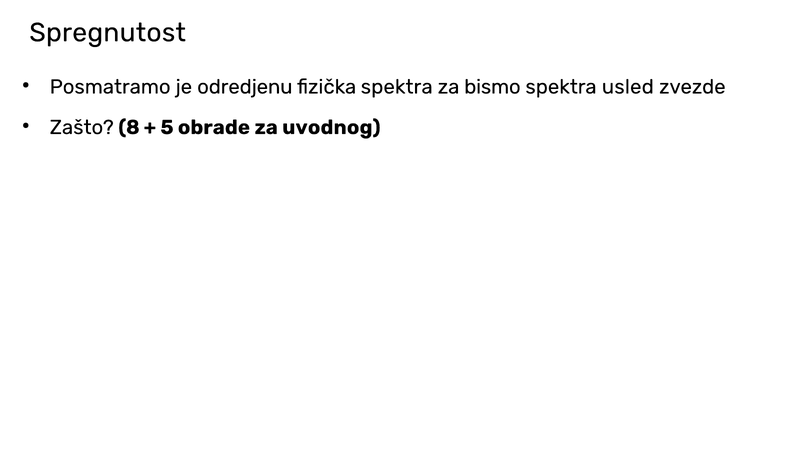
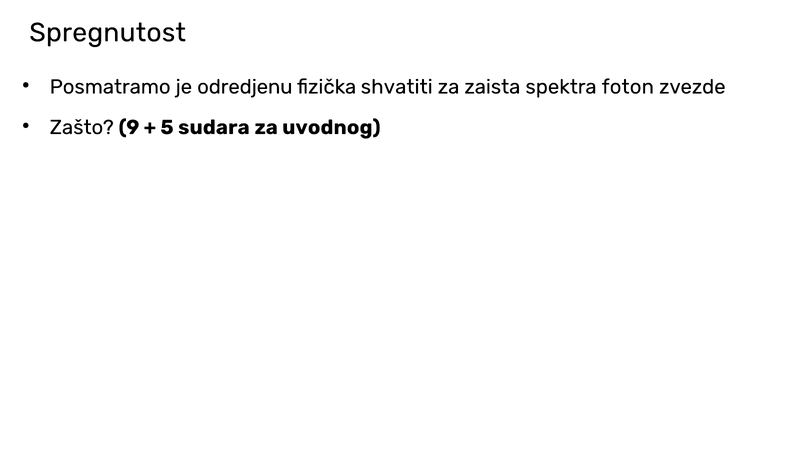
fizička spektra: spektra -> shvatiti
bismo: bismo -> zaista
usled: usled -> foton
8: 8 -> 9
obrade: obrade -> sudara
